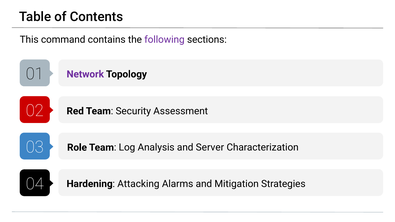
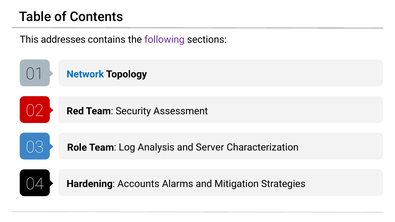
command: command -> addresses
Network colour: purple -> blue
Attacking: Attacking -> Accounts
